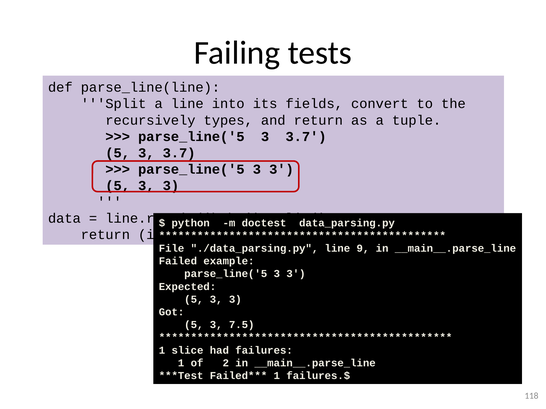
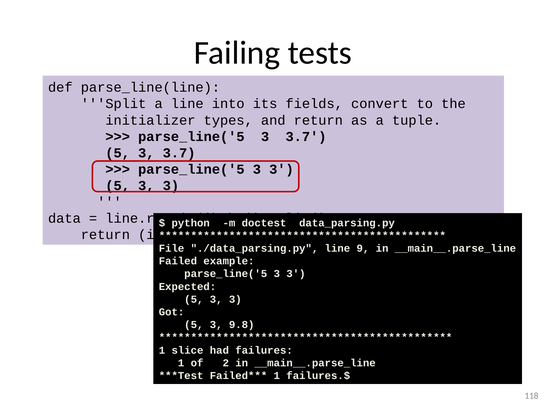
recursively: recursively -> initializer
7.5: 7.5 -> 9.8
